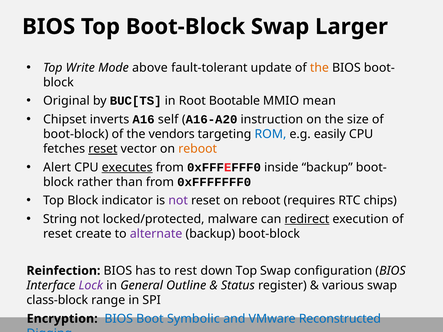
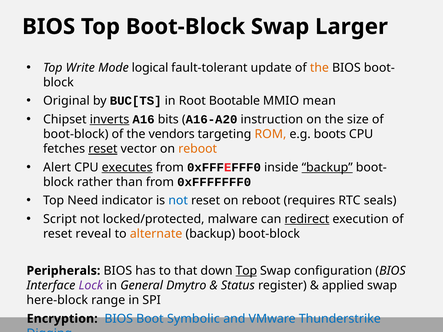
above: above -> logical
inverts underline: none -> present
self: self -> bits
ROM colour: blue -> orange
easily: easily -> boots
backup at (327, 167) underline: none -> present
Top Block: Block -> Need
not at (178, 201) colour: purple -> blue
chips: chips -> seals
String: String -> Script
create: create -> reveal
alternate colour: purple -> orange
Reinfection: Reinfection -> Peripherals
rest: rest -> that
Top at (246, 271) underline: none -> present
Outline: Outline -> Dmytro
various: various -> applied
class-block: class-block -> here-block
Reconstructed: Reconstructed -> Thunderstrike
